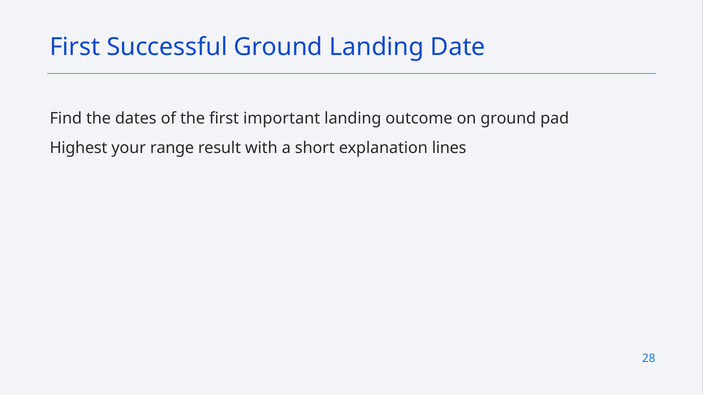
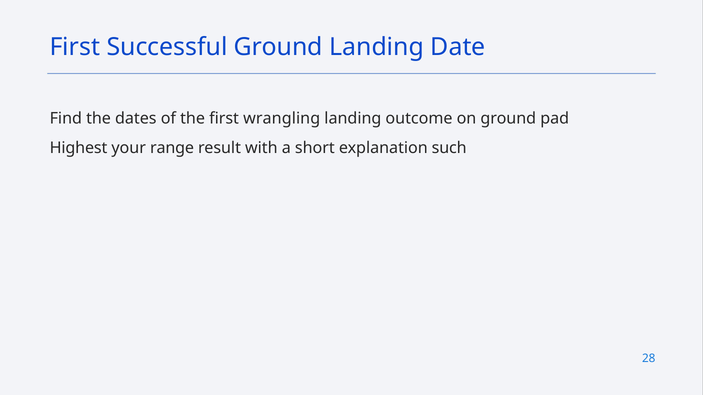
important: important -> wrangling
lines: lines -> such
